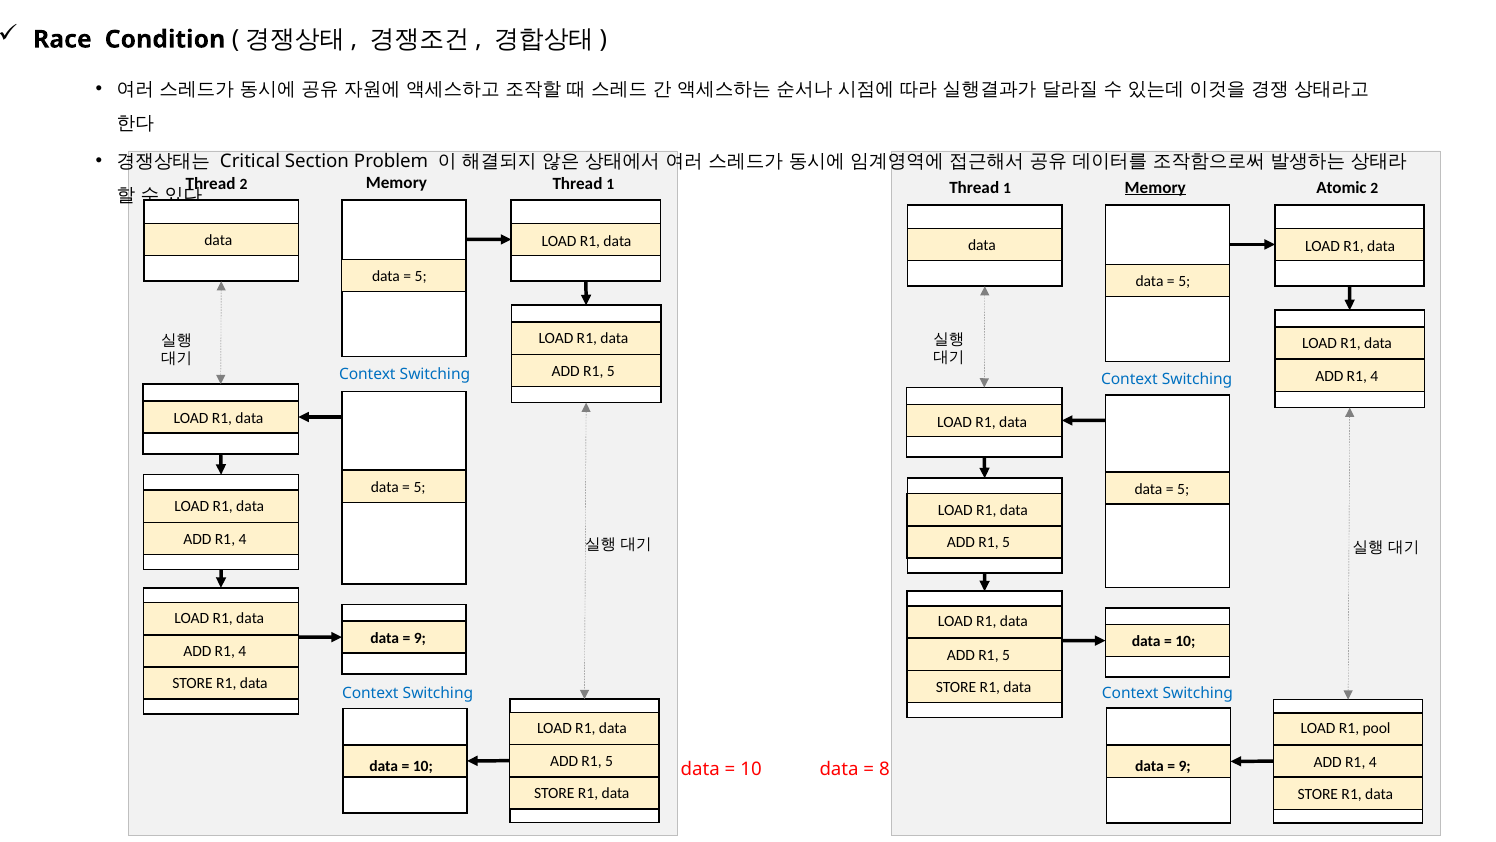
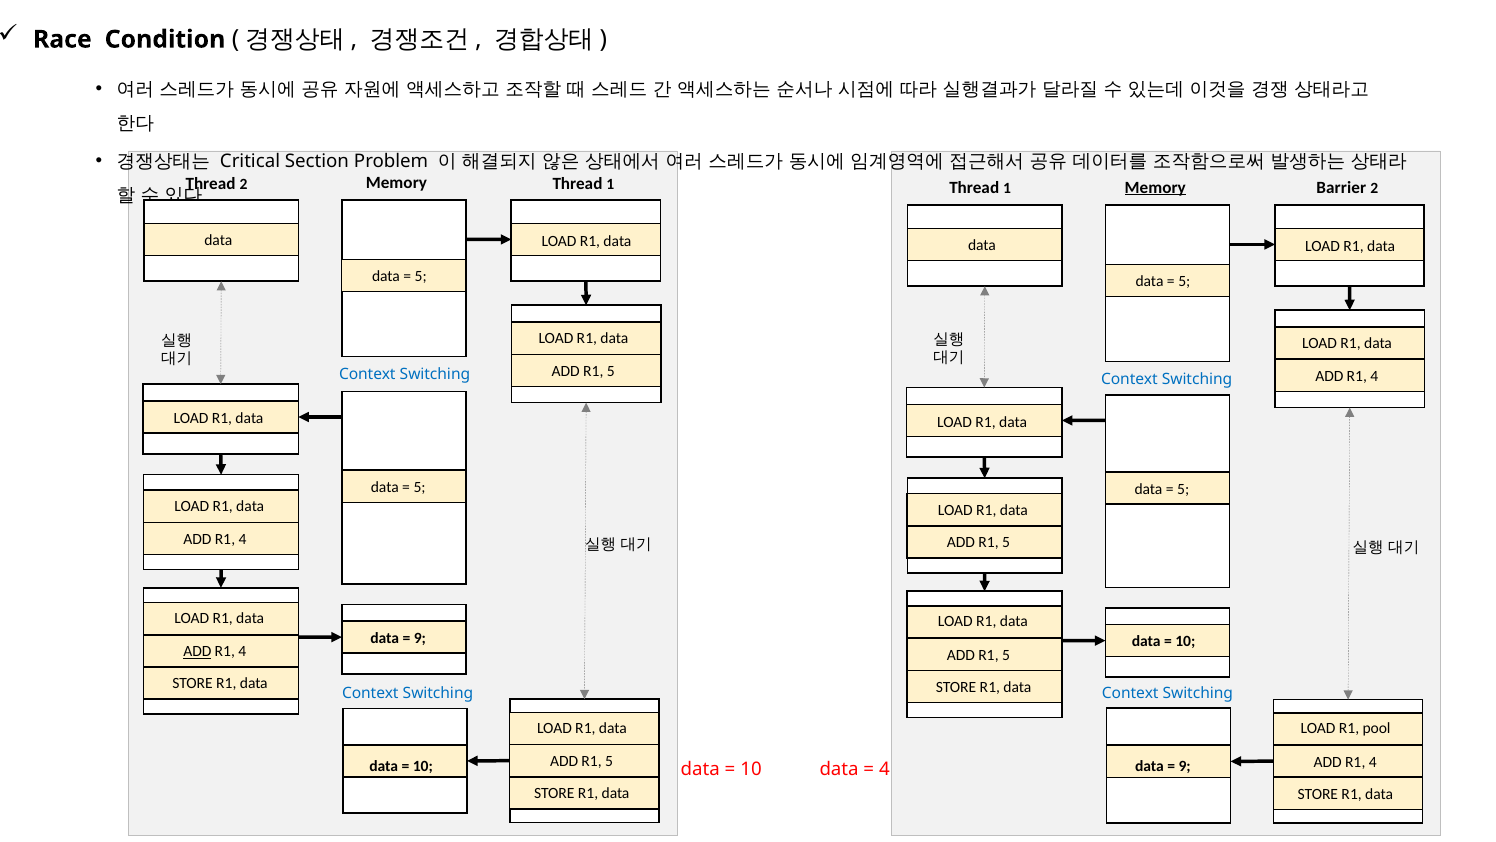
Atomic: Atomic -> Barrier
ADD at (197, 651) underline: none -> present
8 at (884, 769): 8 -> 4
